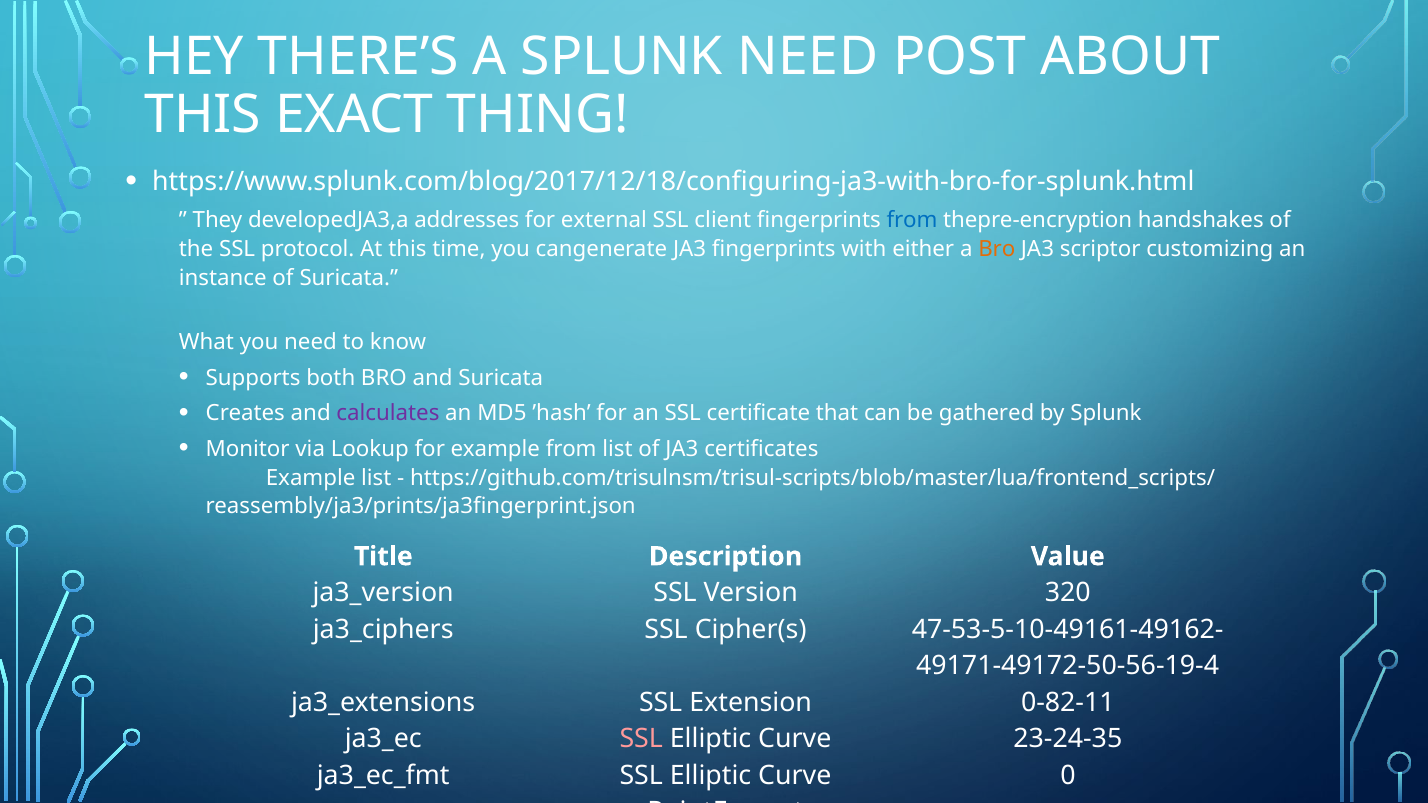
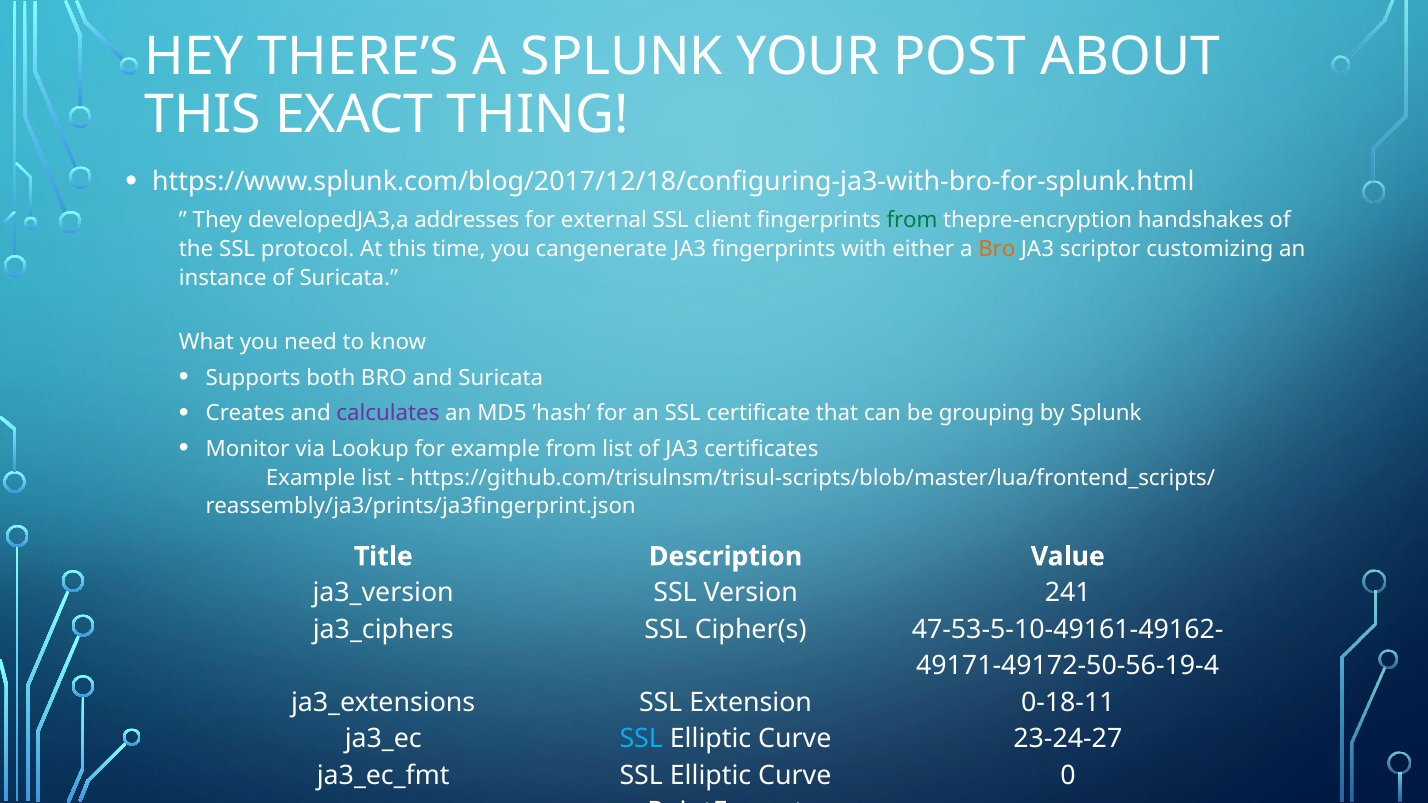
SPLUNK NEED: NEED -> YOUR
from at (912, 220) colour: blue -> green
gathered: gathered -> grouping
320: 320 -> 241
0-82-11: 0-82-11 -> 0-18-11
SSL at (641, 739) colour: pink -> light blue
23-24-35: 23-24-35 -> 23-24-27
